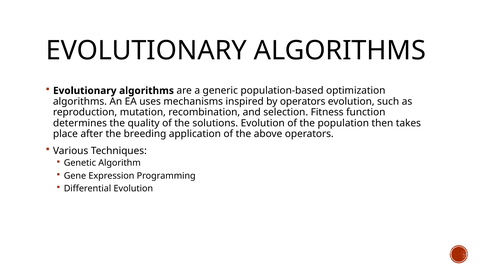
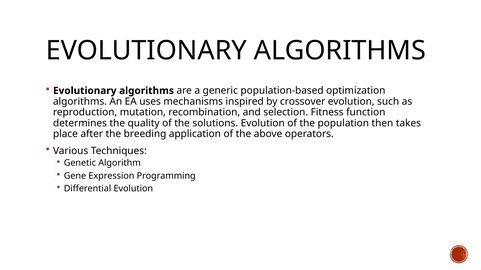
by operators: operators -> crossover
